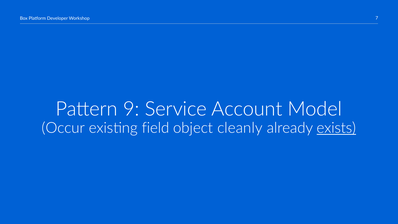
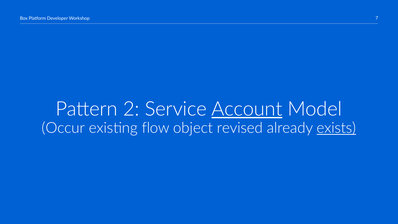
9: 9 -> 2
Account underline: none -> present
field: field -> flow
cleanly: cleanly -> revised
